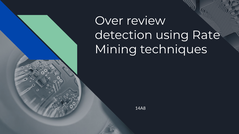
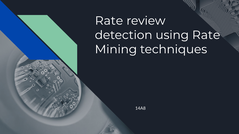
Over at (109, 21): Over -> Rate
